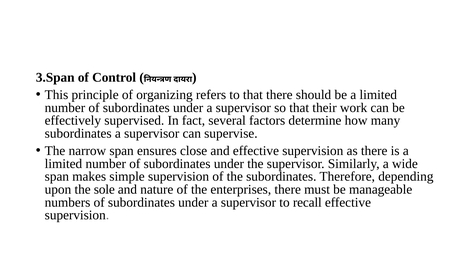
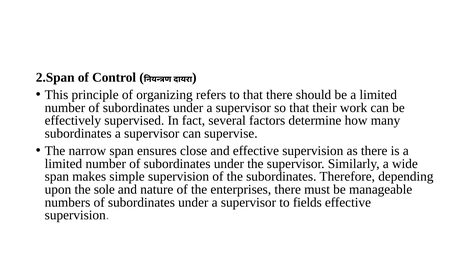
3.Span: 3.Span -> 2.Span
recall: recall -> fields
